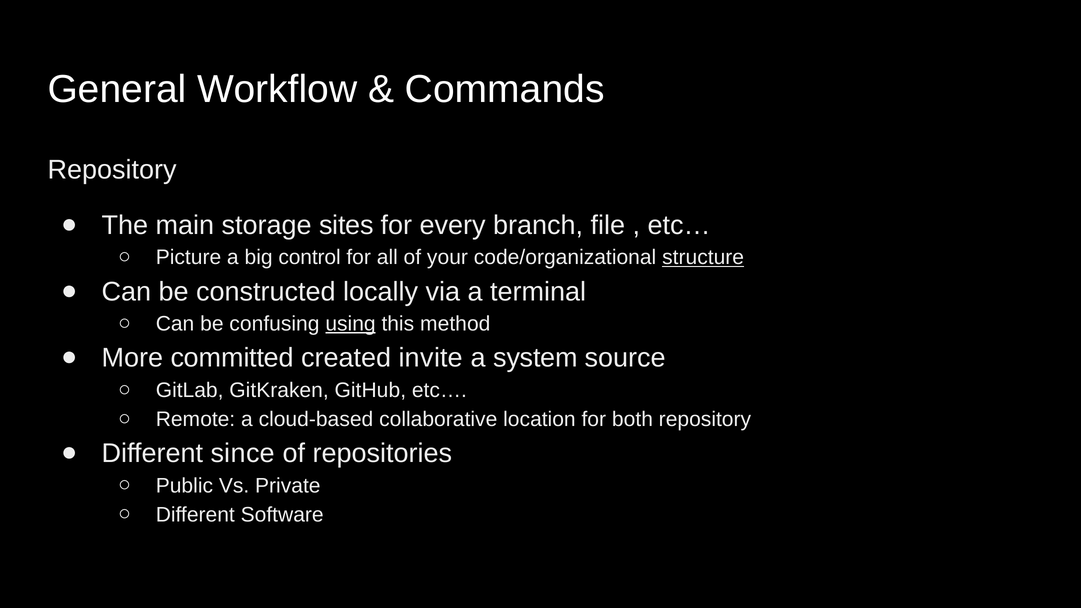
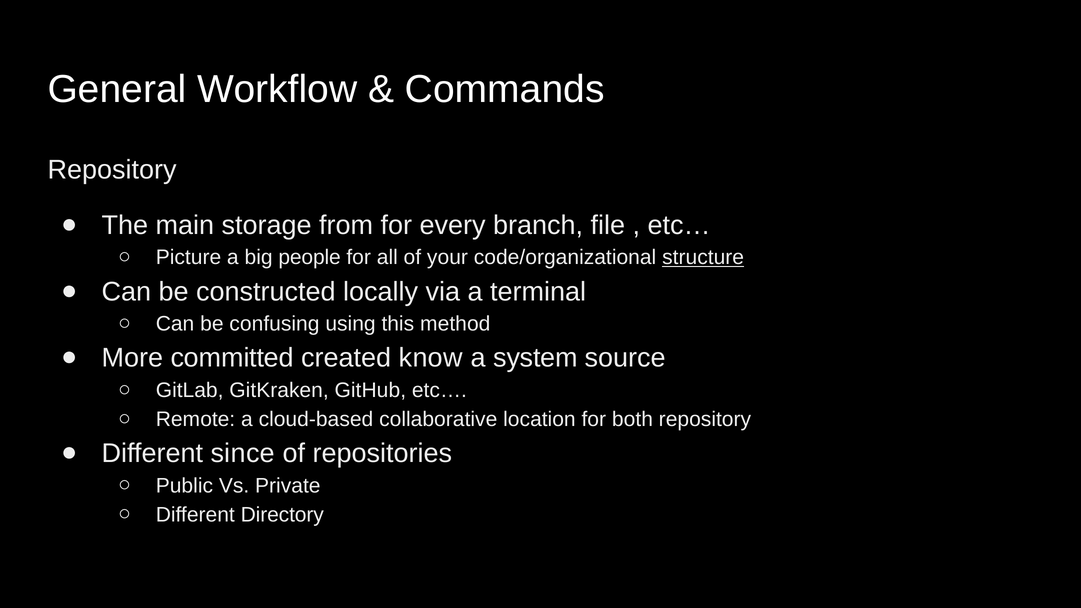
sites: sites -> from
control: control -> people
using underline: present -> none
invite: invite -> know
Software: Software -> Directory
